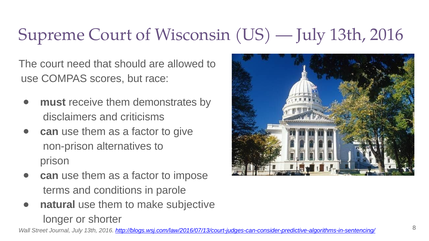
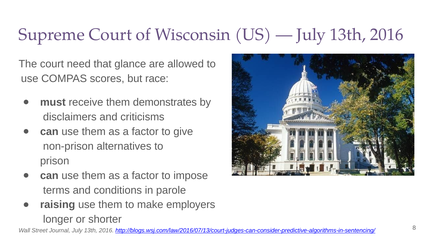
should: should -> glance
natural: natural -> raising
subjective: subjective -> employers
